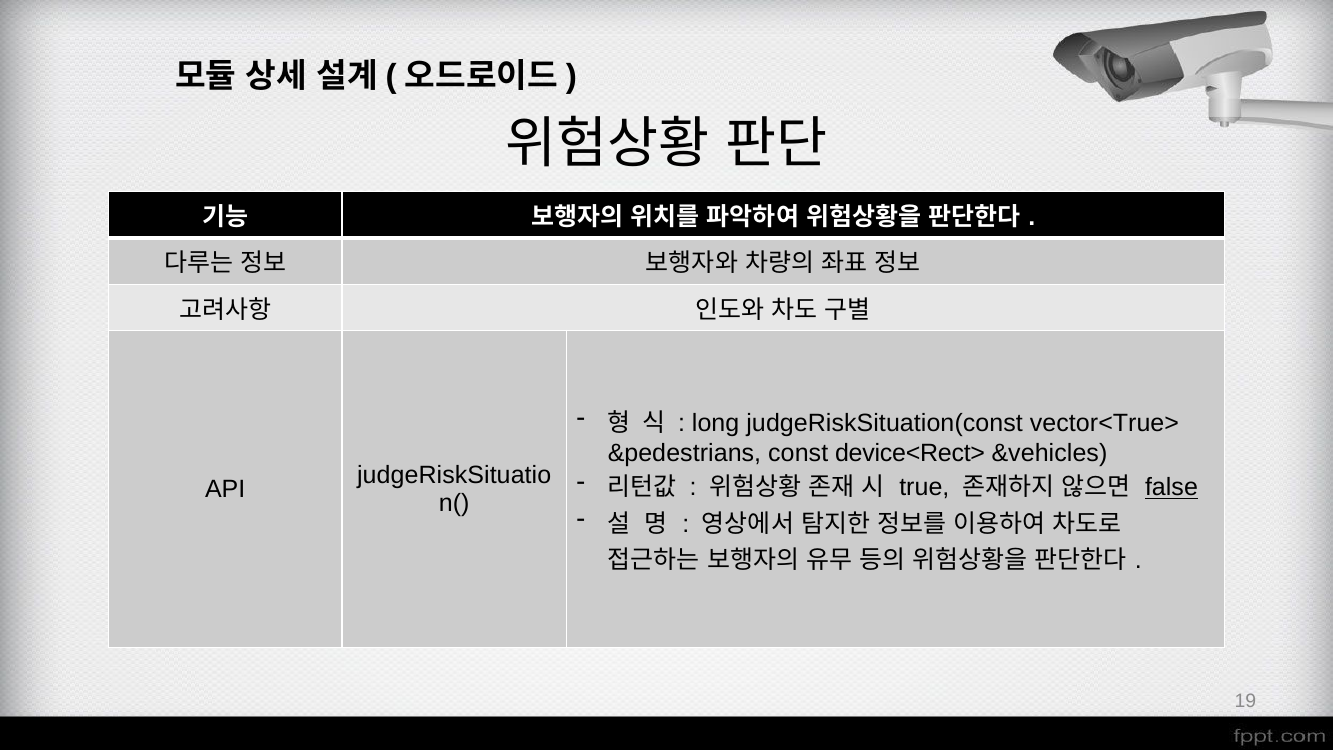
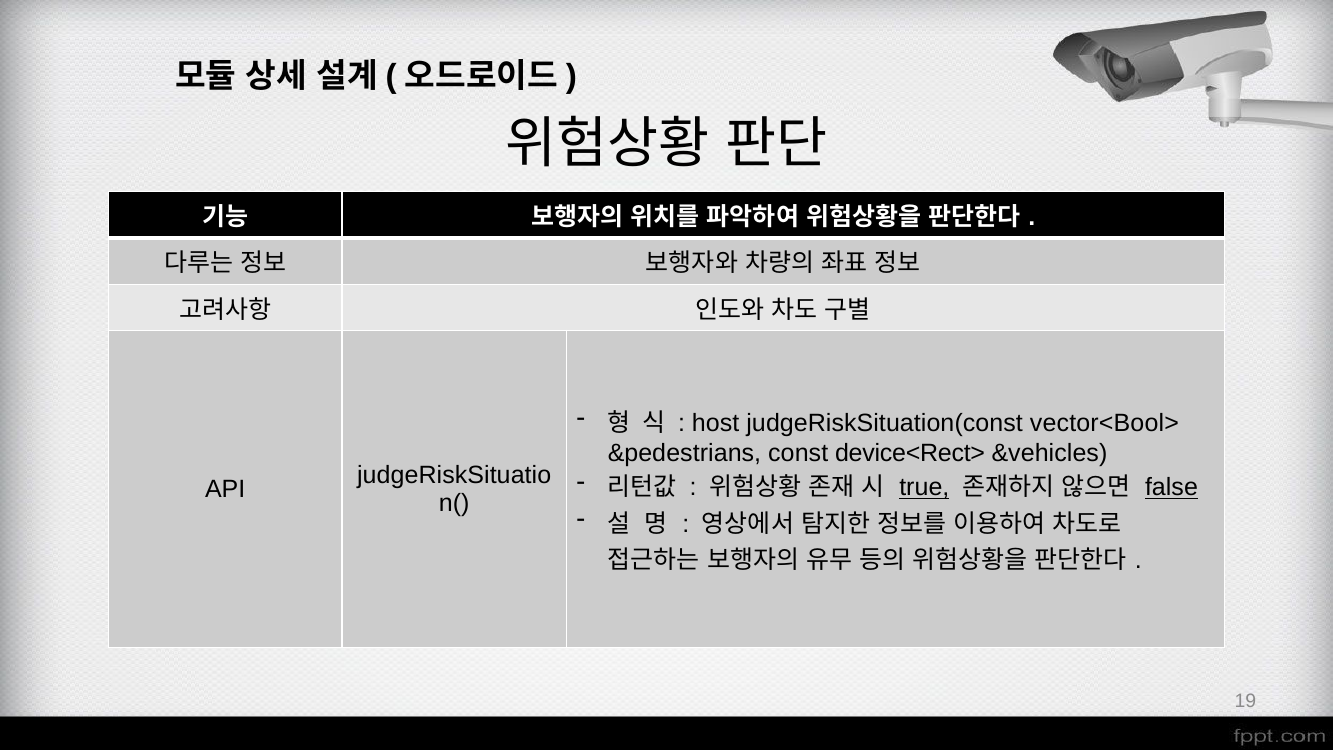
long: long -> host
vector<True>: vector<True> -> vector<Bool>
true underline: none -> present
